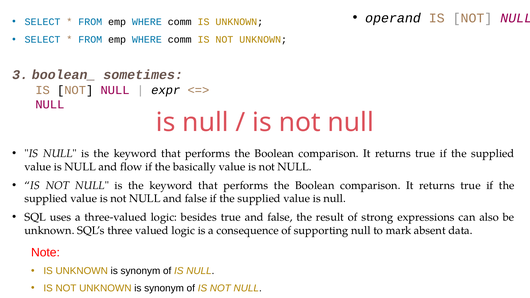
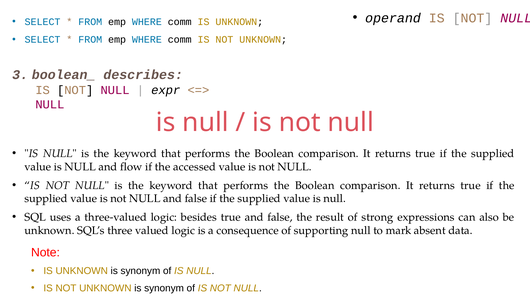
sometimes: sometimes -> describes
basically: basically -> accessed
